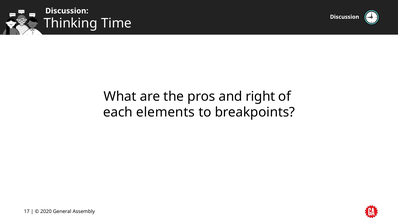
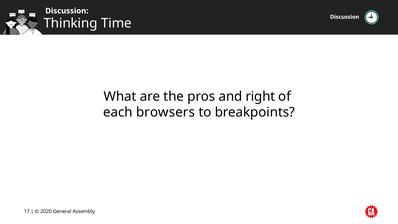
elements: elements -> browsers
